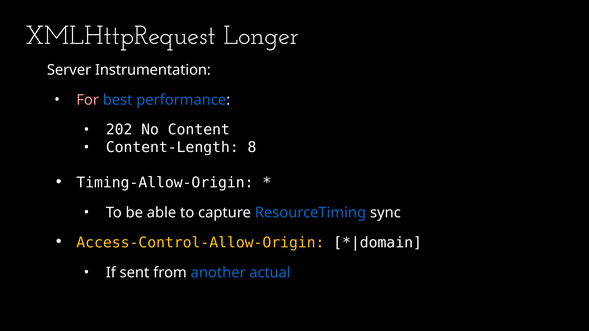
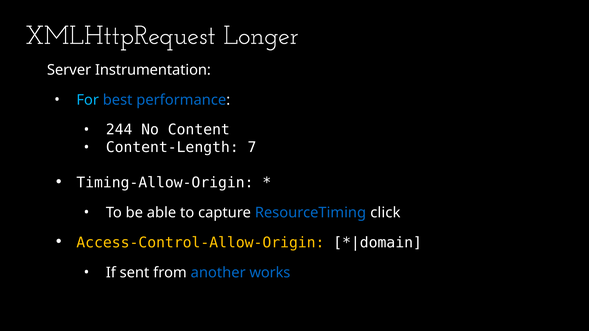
For colour: pink -> light blue
202: 202 -> 244
8: 8 -> 7
sync: sync -> click
actual: actual -> works
